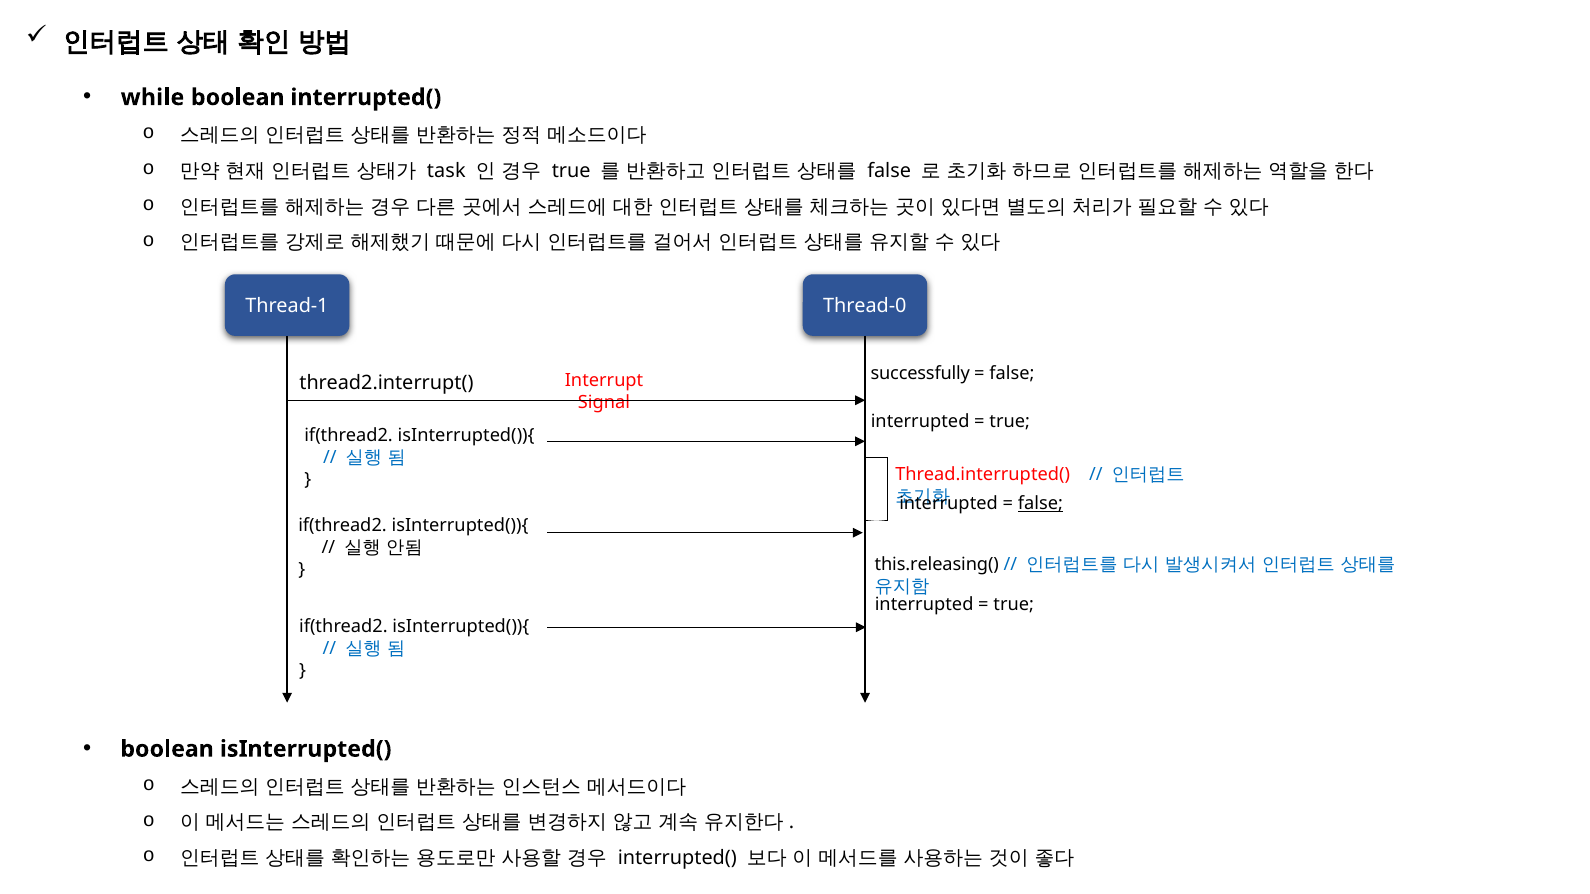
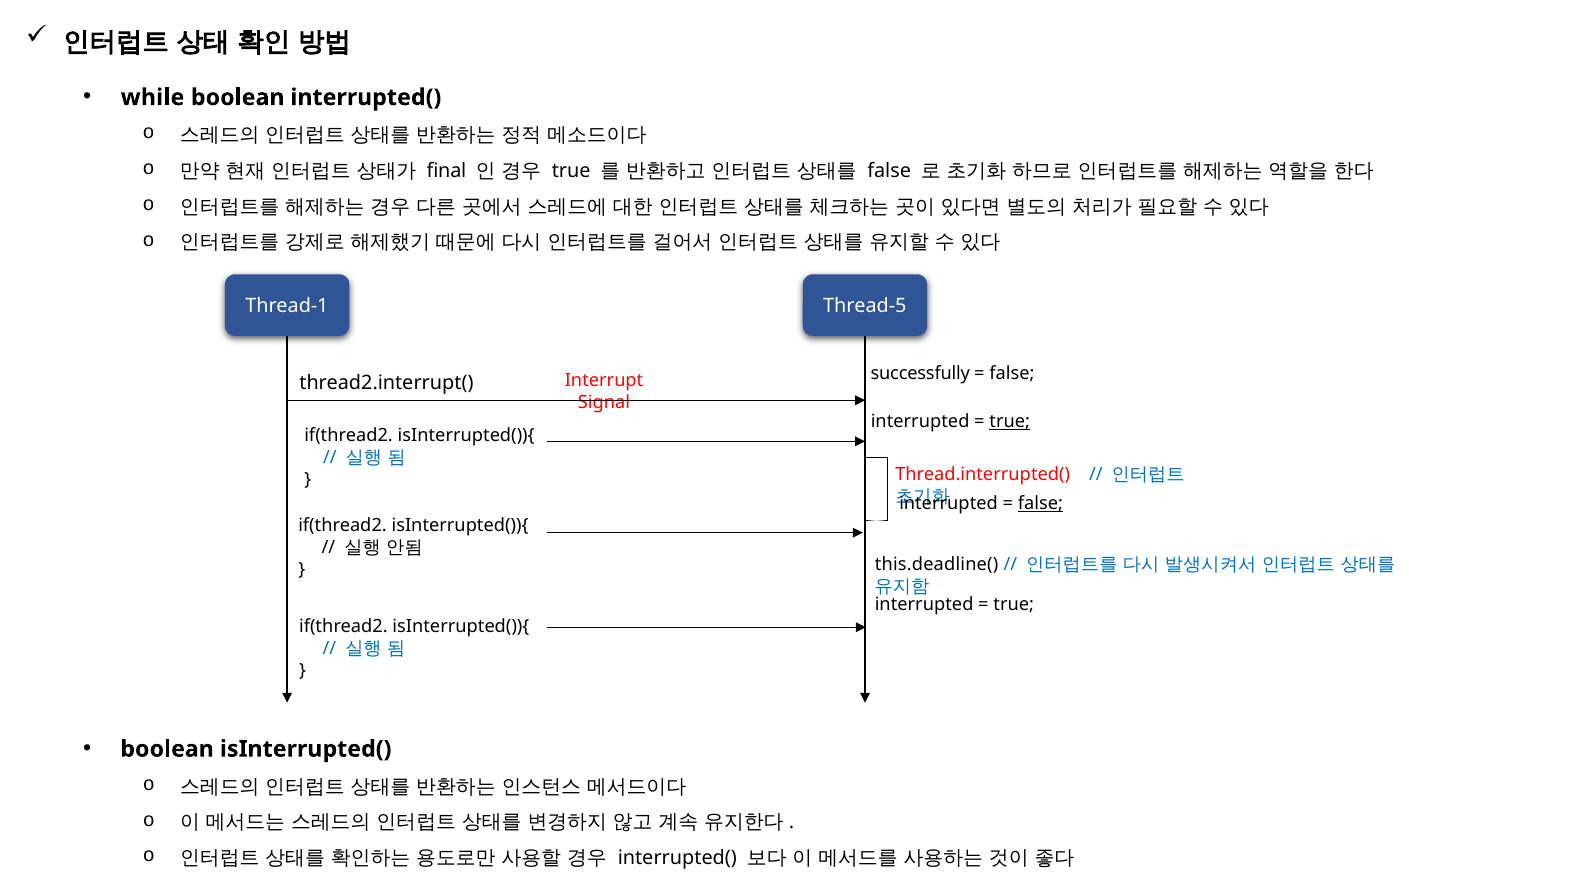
task: task -> final
Thread-0: Thread-0 -> Thread-5
true at (1010, 422) underline: none -> present
this.releasing(: this.releasing( -> this.deadline(
